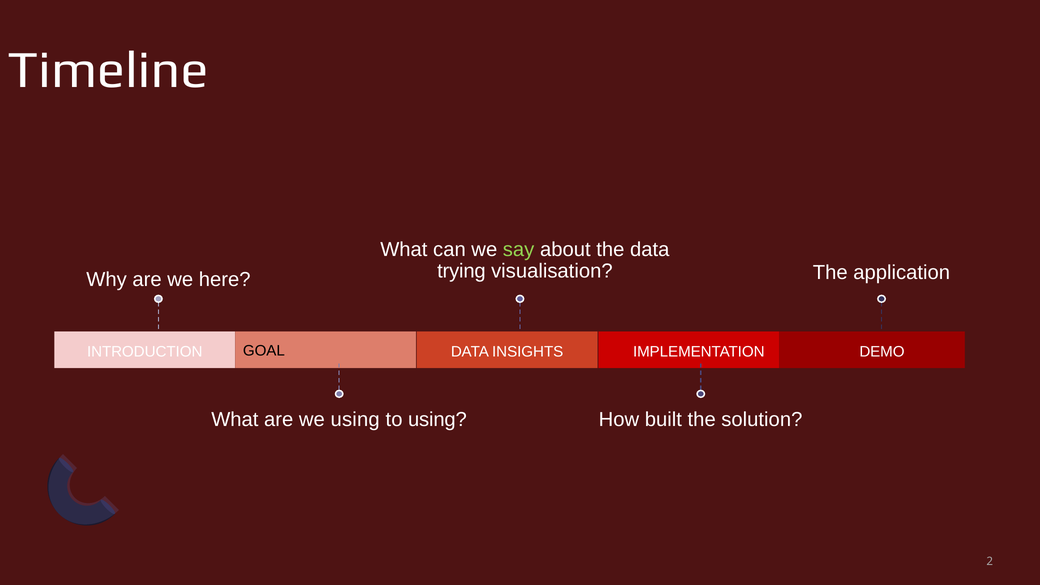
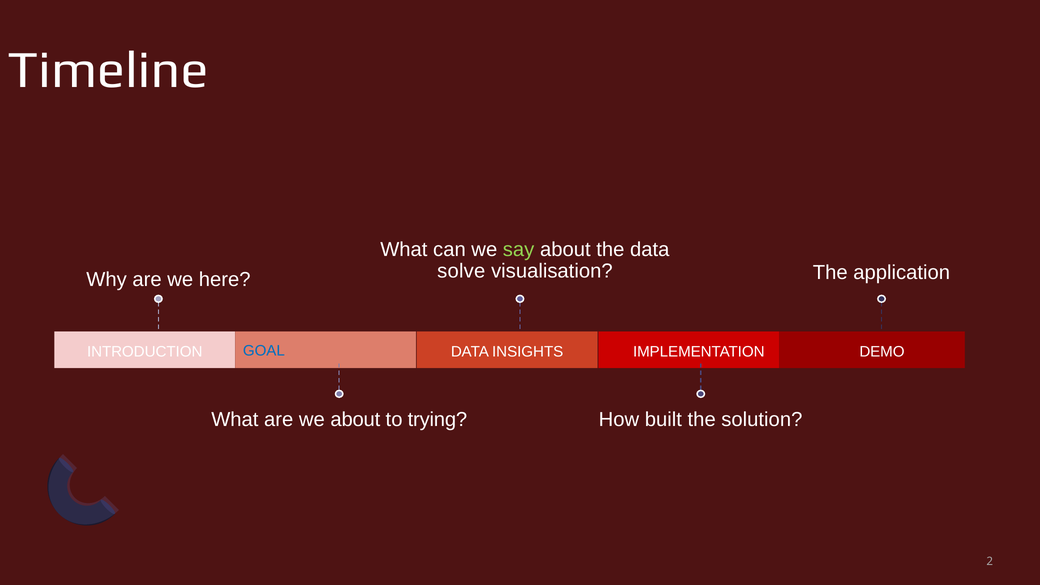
trying: trying -> solve
GOAL colour: black -> blue
we using: using -> about
to using: using -> trying
